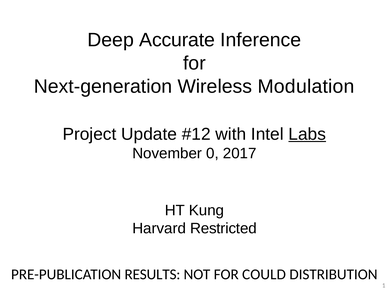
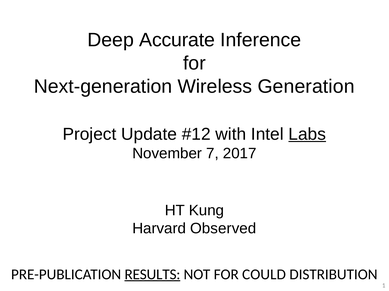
Modulation: Modulation -> Generation
0: 0 -> 7
Restricted: Restricted -> Observed
RESULTS underline: none -> present
